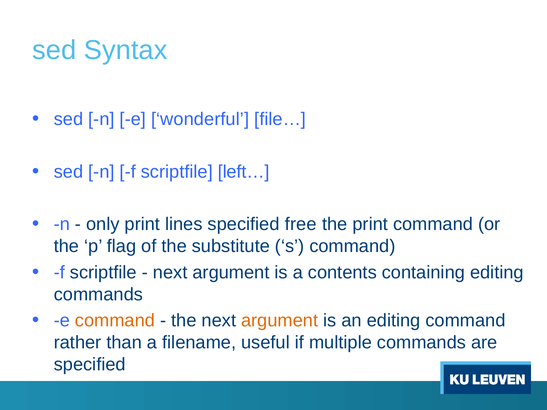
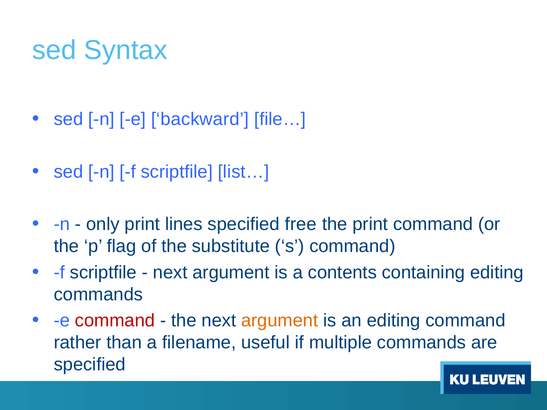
wonderful: wonderful -> backward
left…: left… -> list…
command at (115, 321) colour: orange -> red
